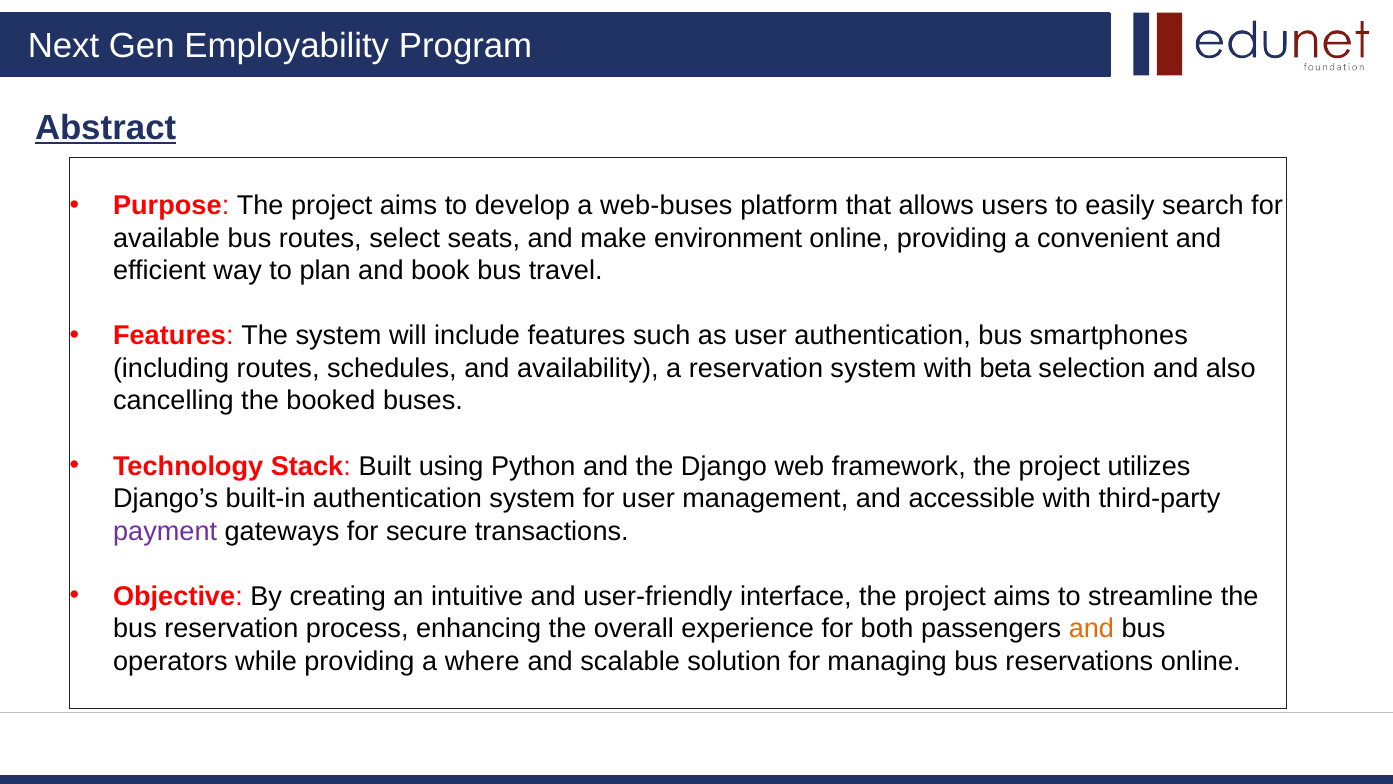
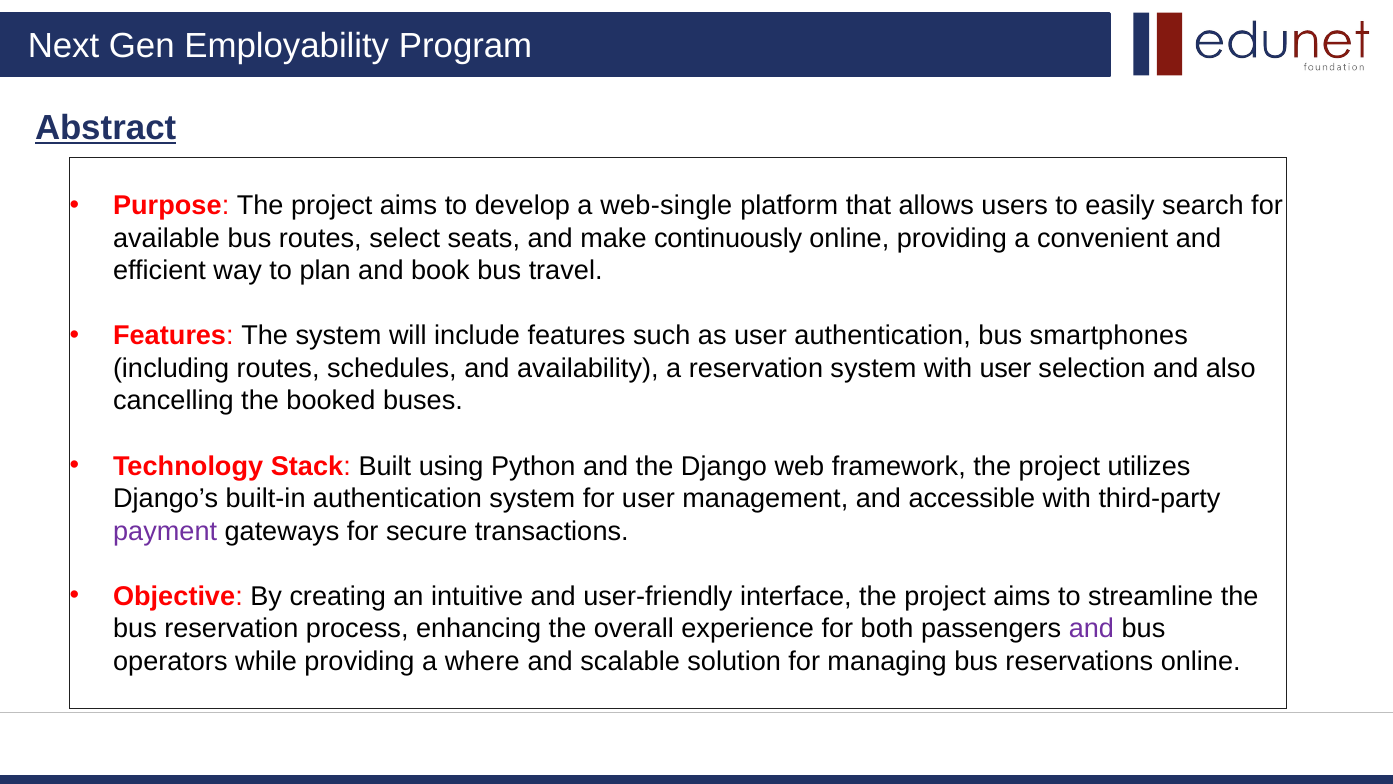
web-buses: web-buses -> web-single
environment: environment -> continuously
with beta: beta -> user
and at (1091, 628) colour: orange -> purple
